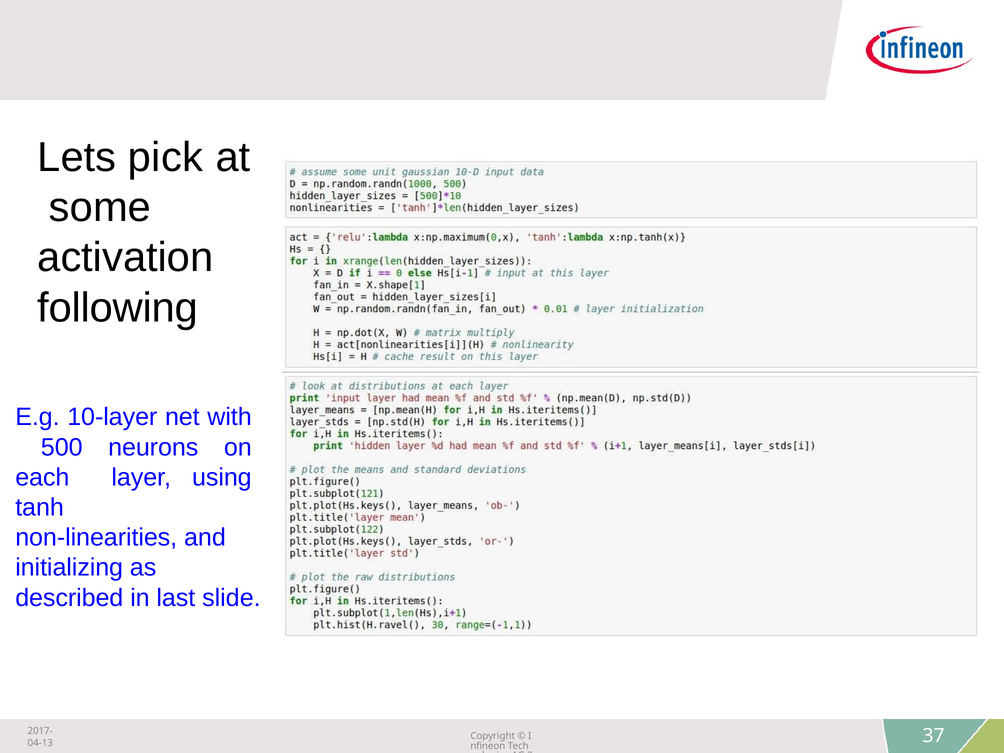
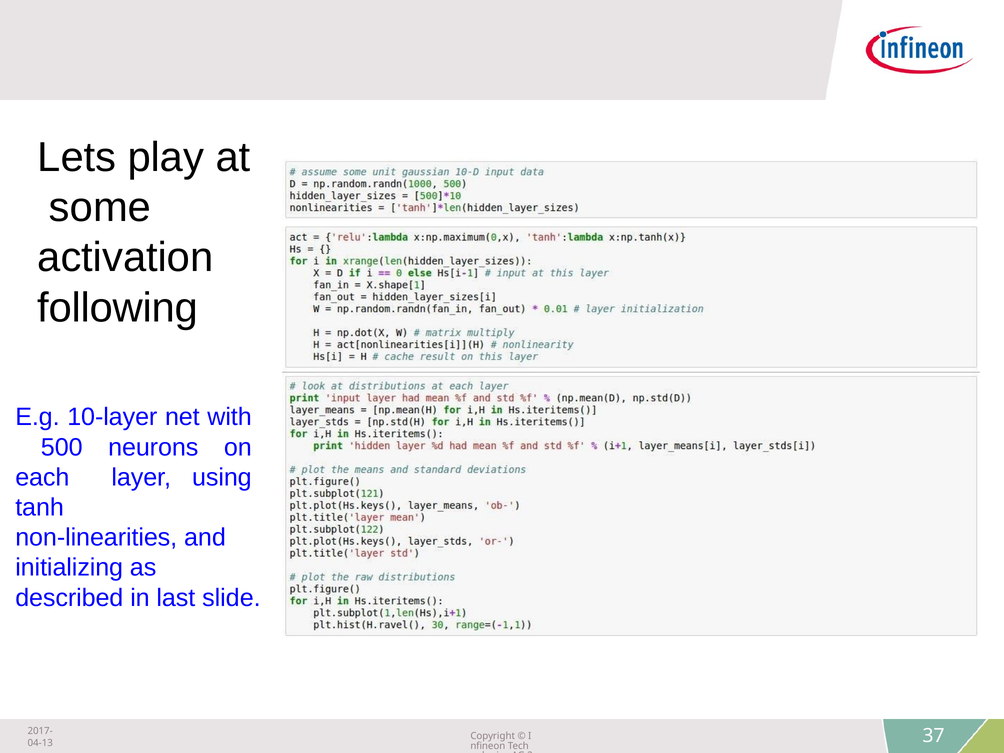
pick: pick -> play
